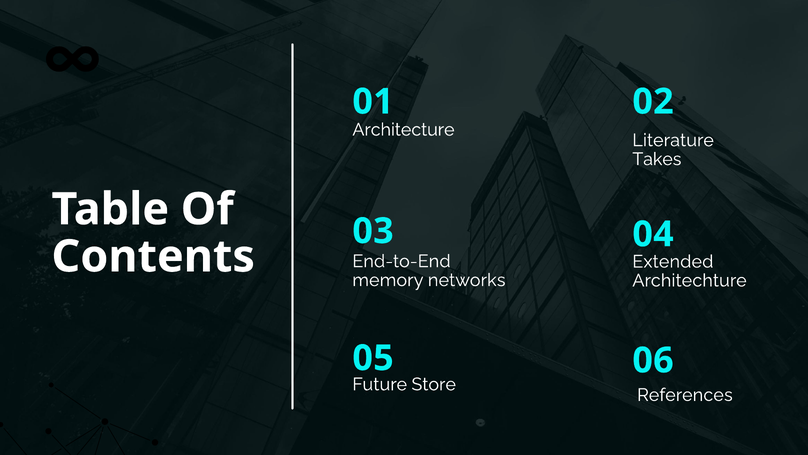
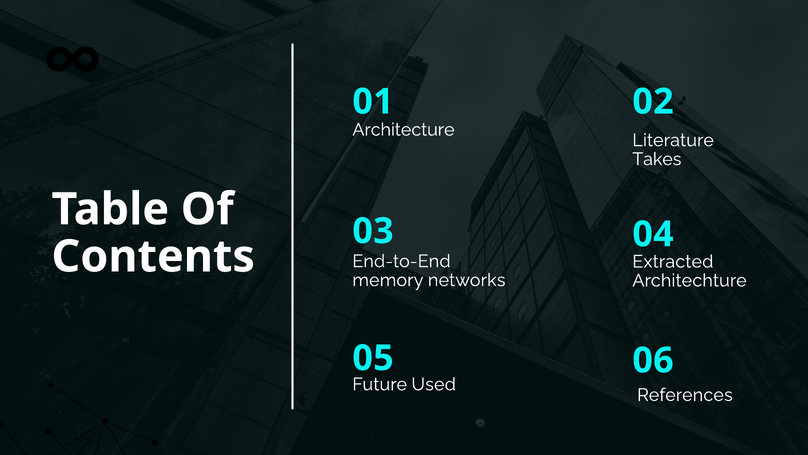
Extended: Extended -> Extracted
Store: Store -> Used
